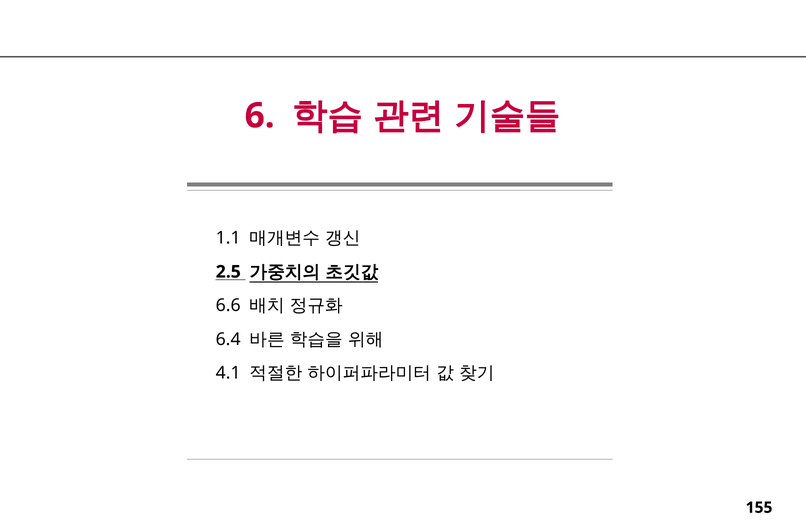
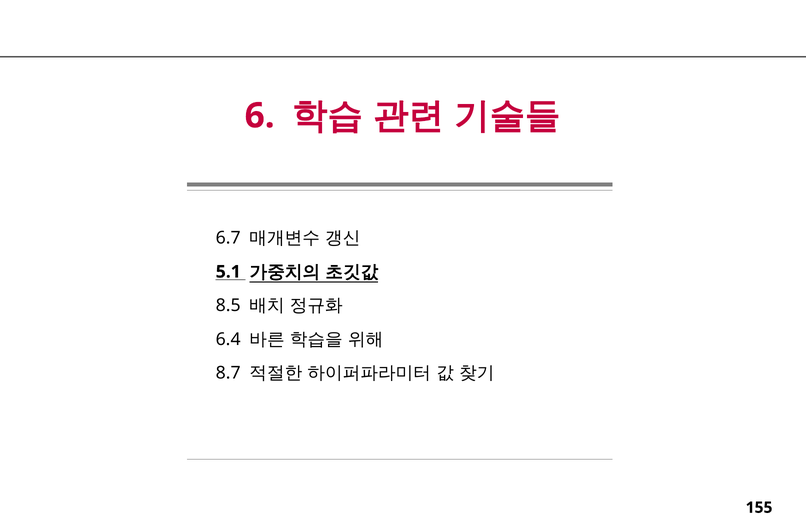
1.1: 1.1 -> 6.7
2.5: 2.5 -> 5.1
6.6: 6.6 -> 8.5
4.1: 4.1 -> 8.7
